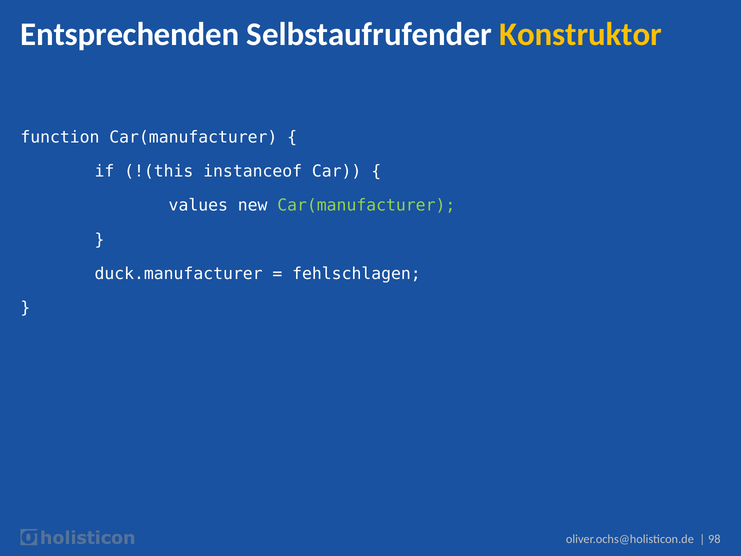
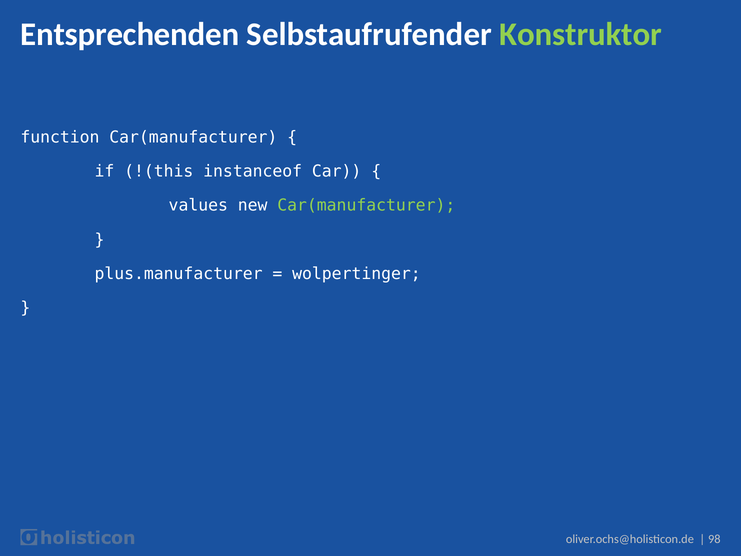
Konstruktor colour: yellow -> light green
duck.manufacturer: duck.manufacturer -> plus.manufacturer
fehlschlagen: fehlschlagen -> wolpertinger
